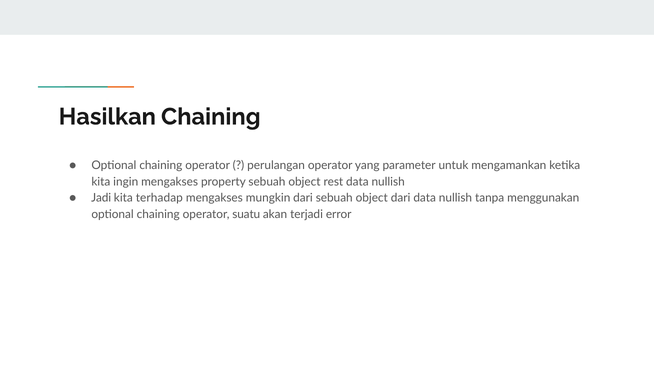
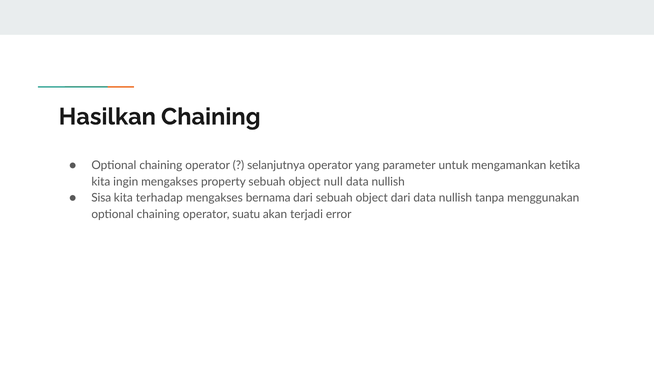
perulangan: perulangan -> selanjutnya
rest: rest -> null
Jadi: Jadi -> Sisa
mungkin: mungkin -> bernama
